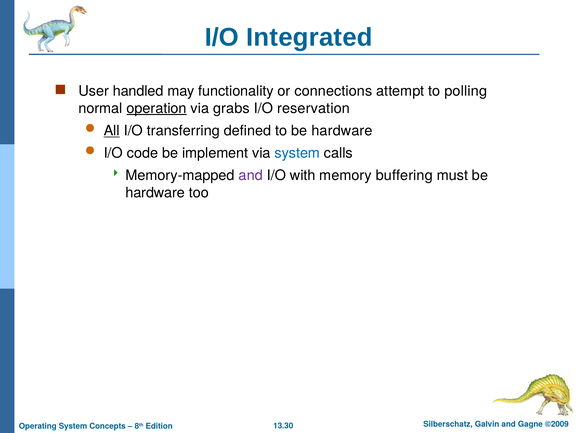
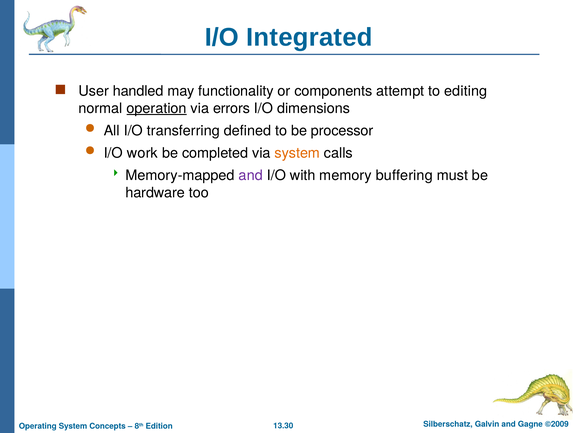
connections: connections -> components
polling: polling -> editing
grabs: grabs -> errors
reservation: reservation -> dimensions
All underline: present -> none
to be hardware: hardware -> processor
code: code -> work
implement: implement -> completed
system at (297, 153) colour: blue -> orange
